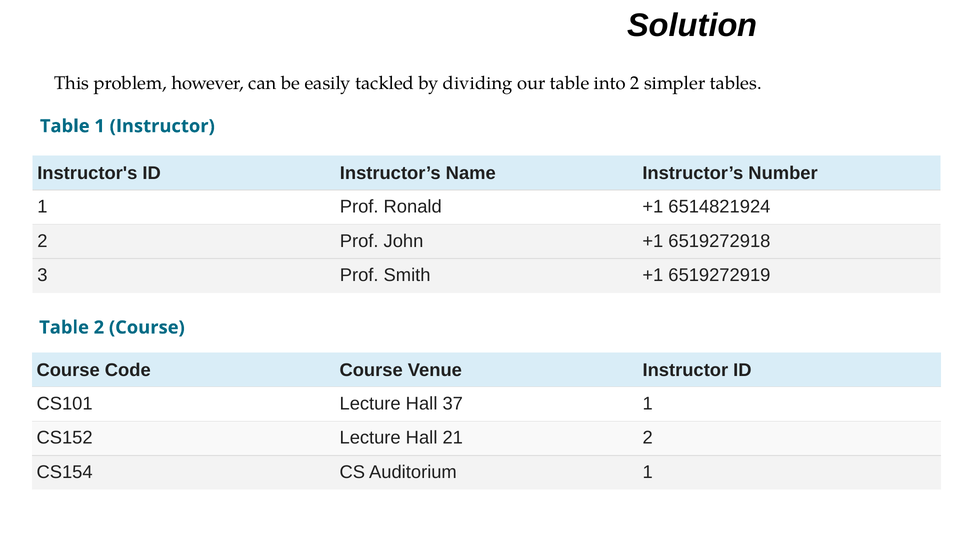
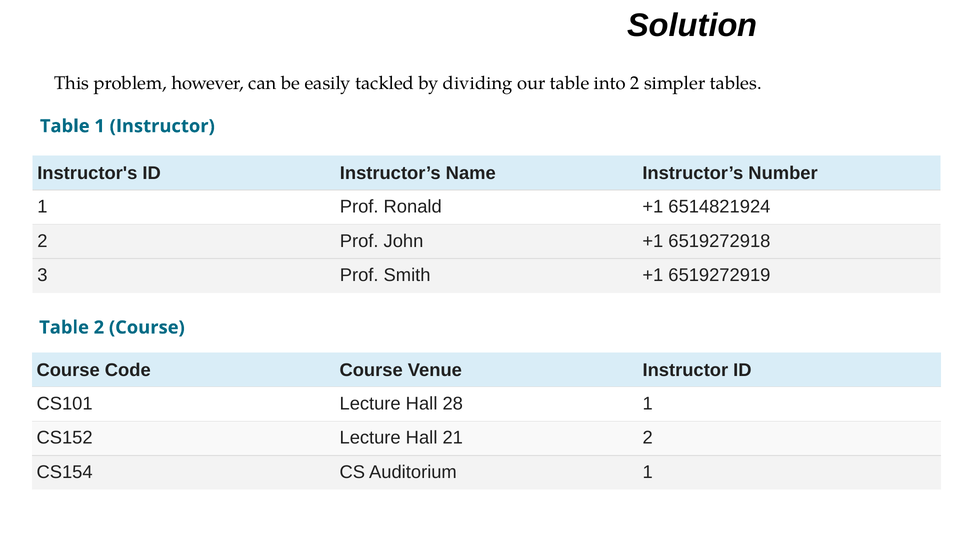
37: 37 -> 28
